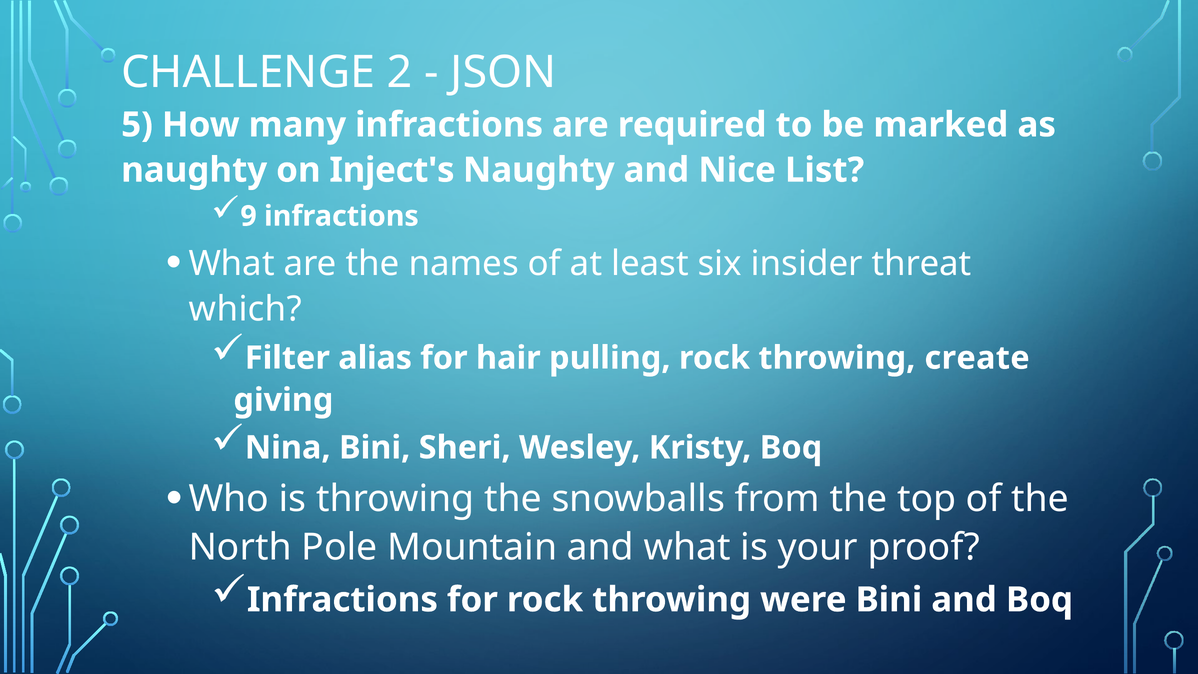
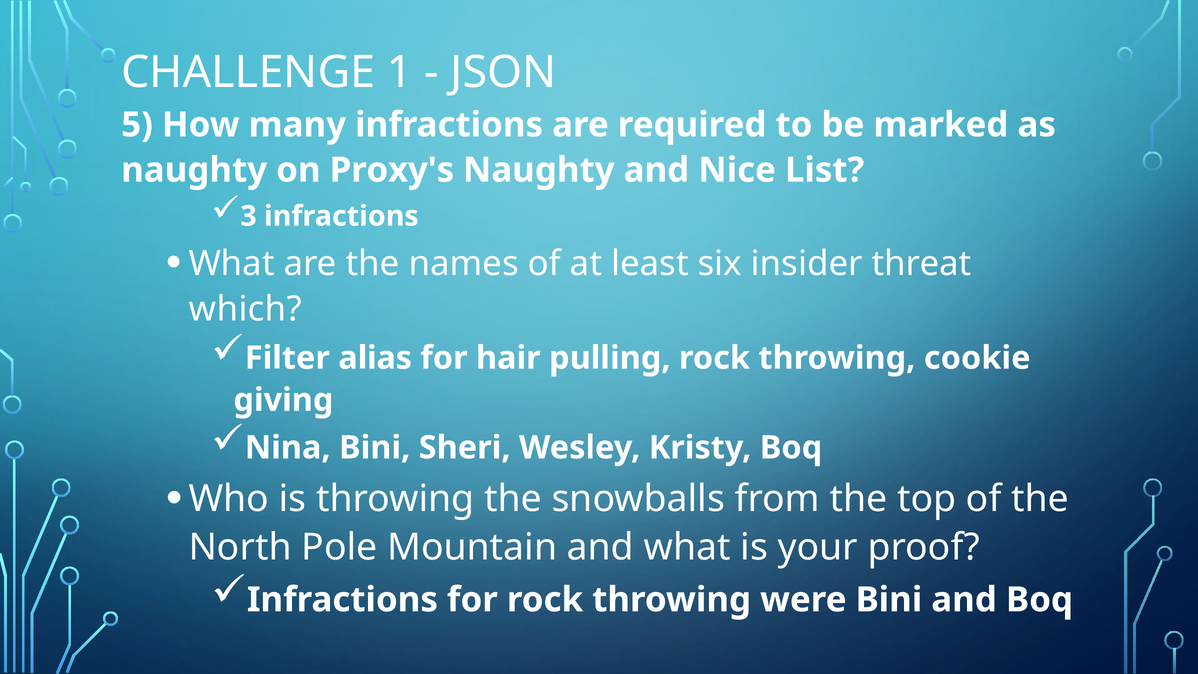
2: 2 -> 1
Inject's: Inject's -> Proxy's
9: 9 -> 3
create: create -> cookie
